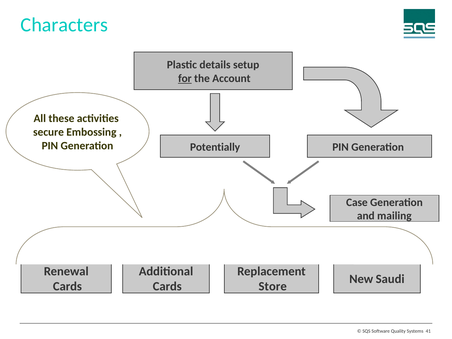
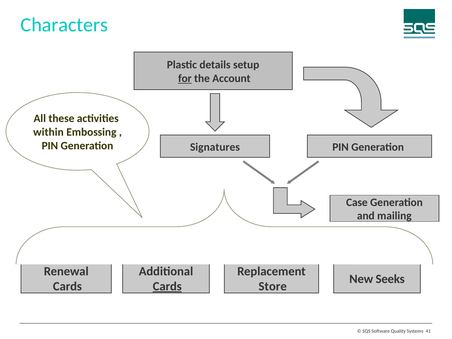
secure: secure -> within
Potentially: Potentially -> Signatures
Saudi: Saudi -> Seeks
Cards at (167, 286) underline: none -> present
